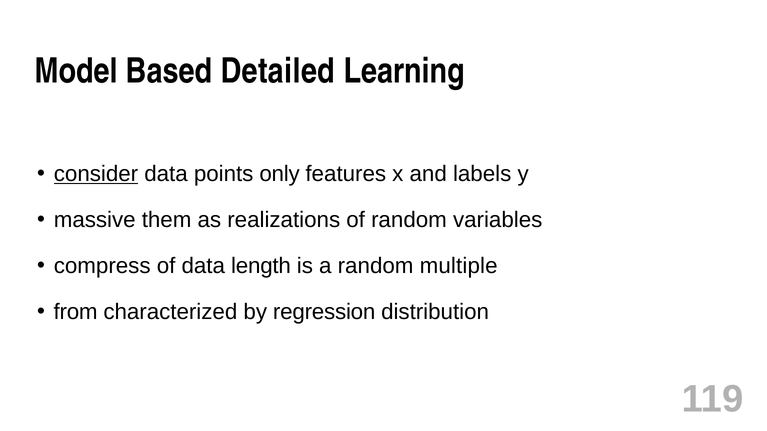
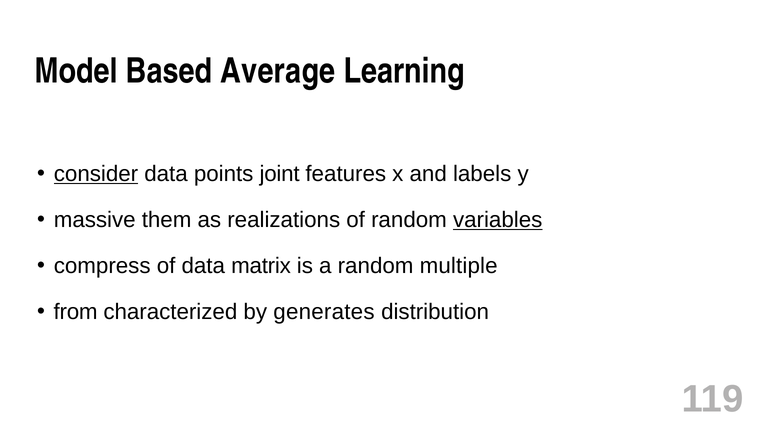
Detailed: Detailed -> Average
only: only -> joint
variables underline: none -> present
length: length -> matrix
regression: regression -> generates
